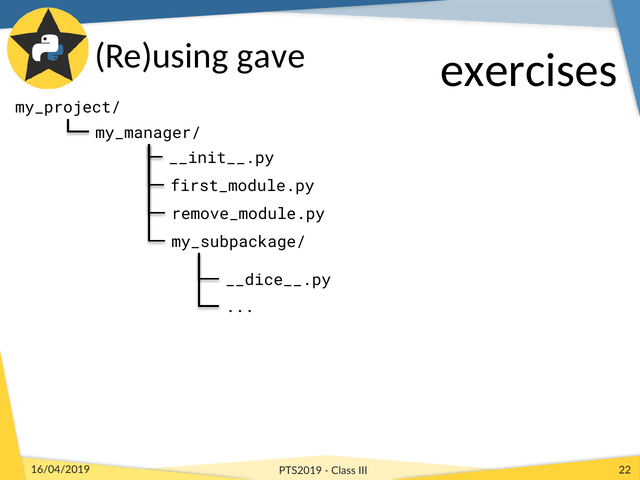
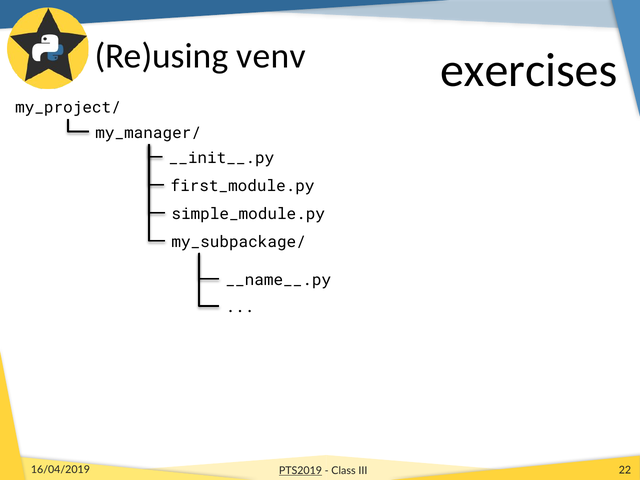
gave: gave -> venv
remove_module.py: remove_module.py -> simple_module.py
__dice__.py: __dice__.py -> __name__.py
PTS2019 underline: none -> present
